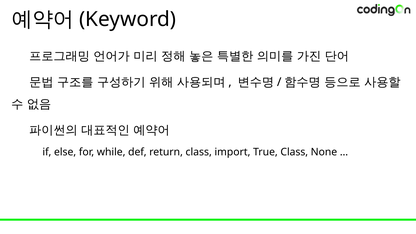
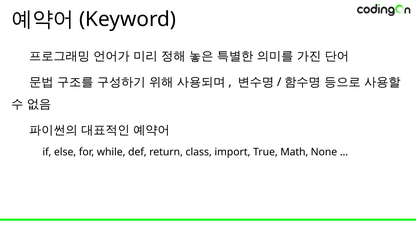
True Class: Class -> Math
